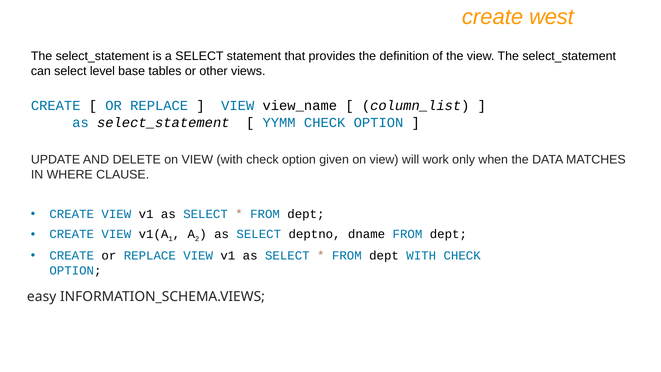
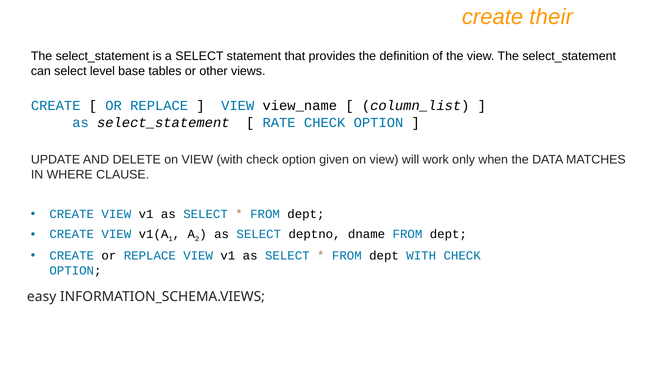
west: west -> their
YYMM: YYMM -> RATE
